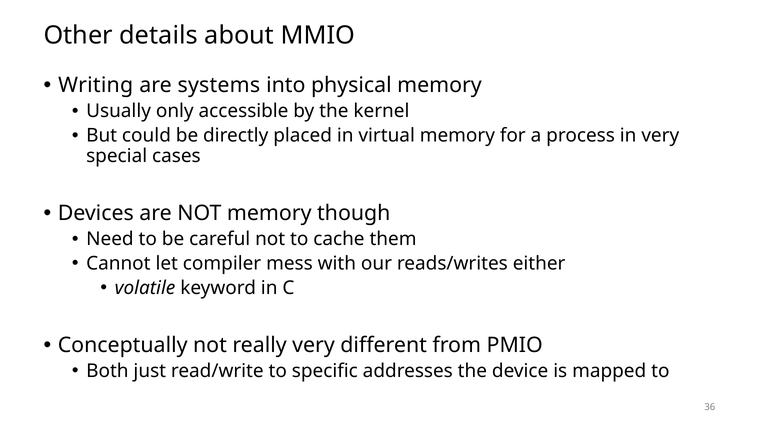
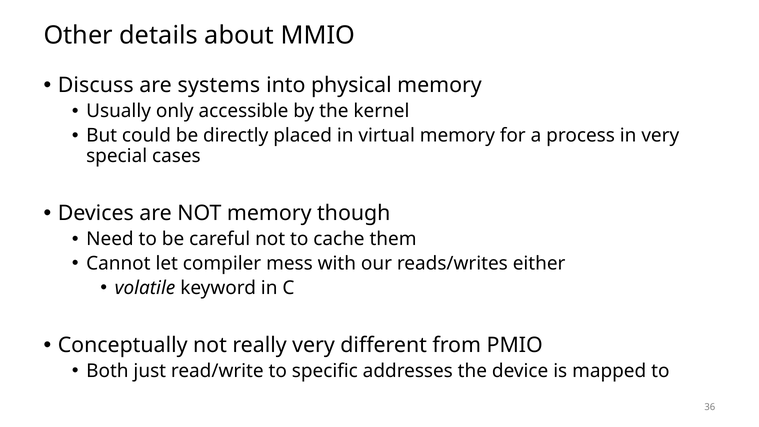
Writing: Writing -> Discuss
